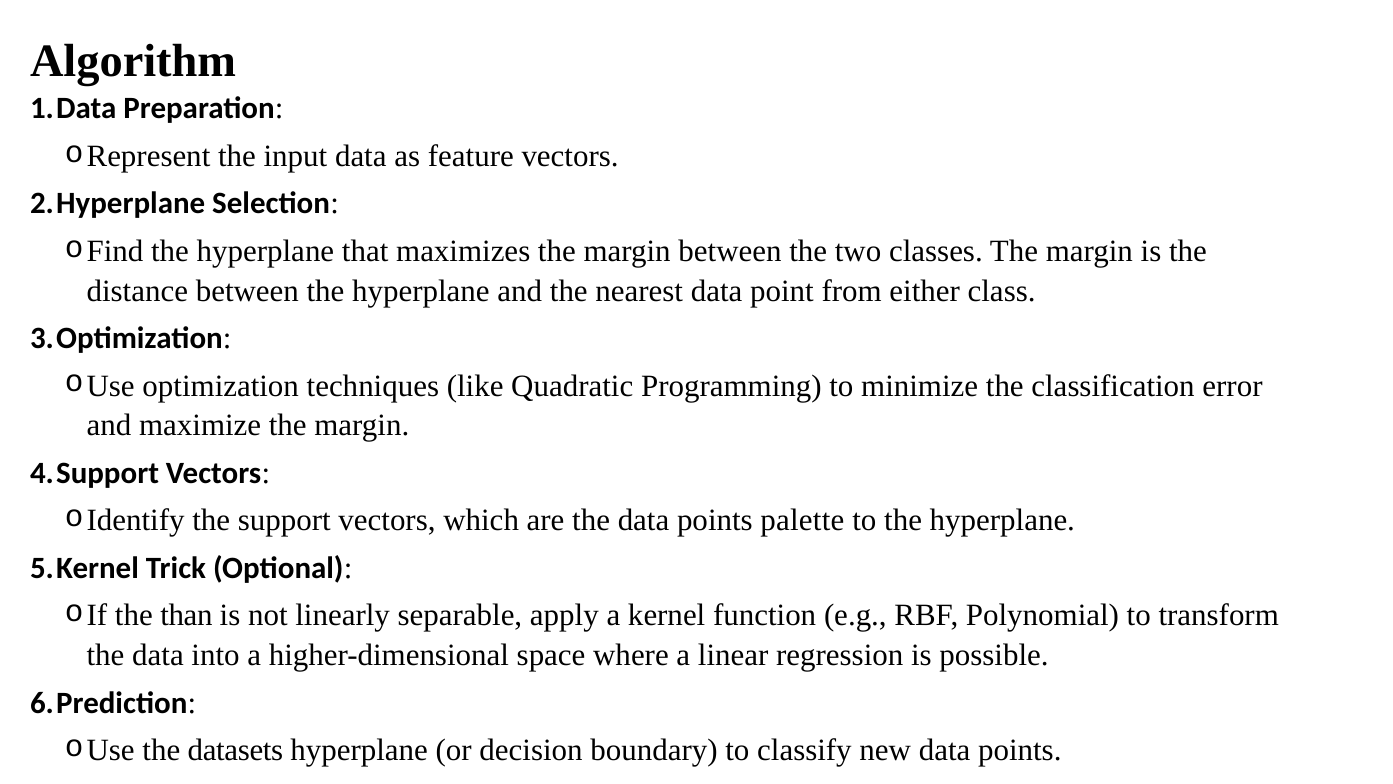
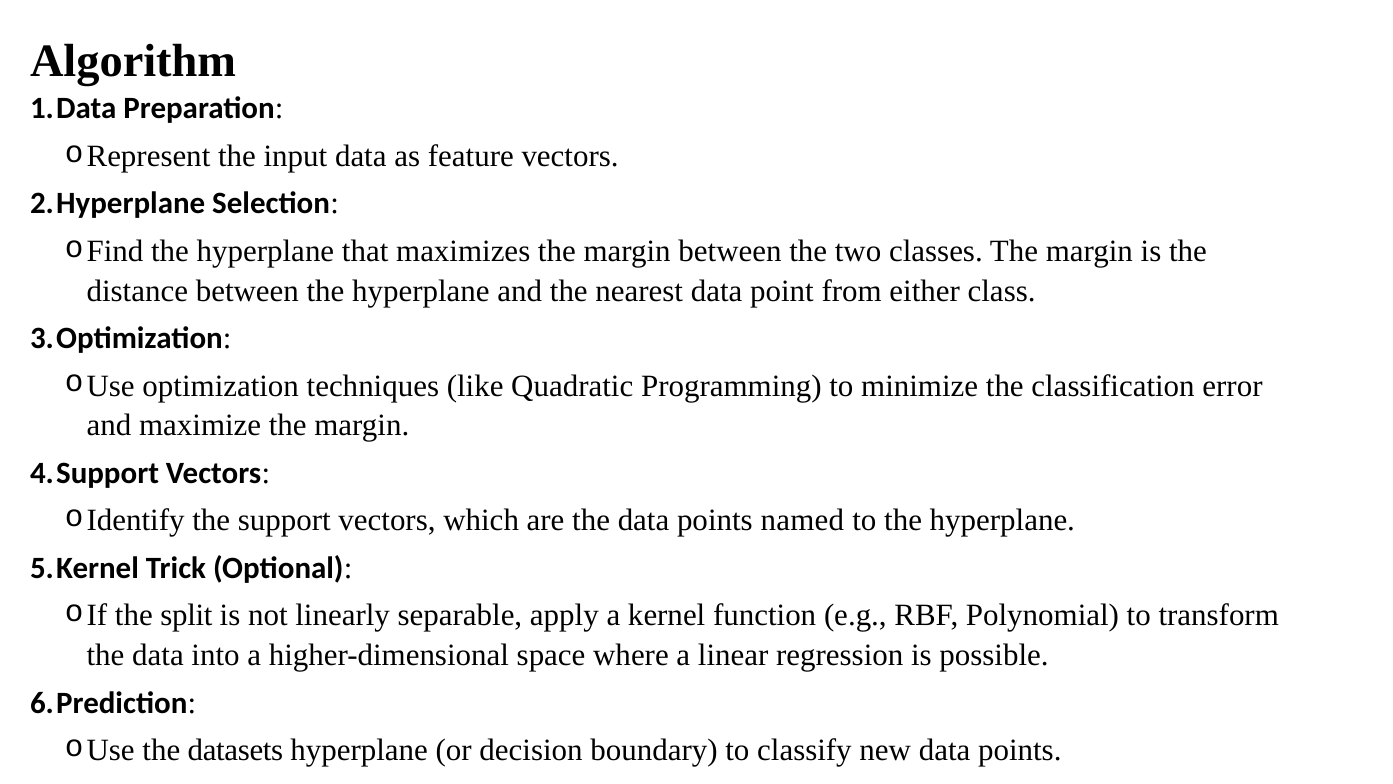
palette: palette -> named
than: than -> split
